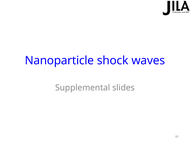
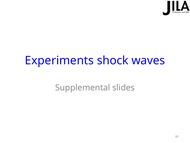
Nanoparticle: Nanoparticle -> Experiments
